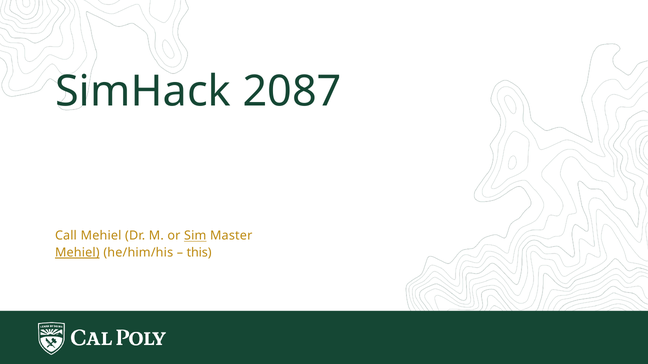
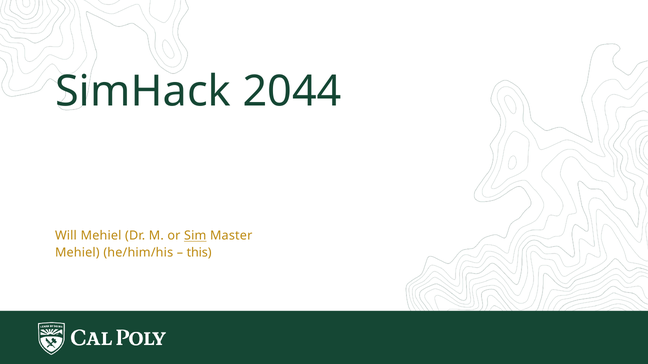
2087: 2087 -> 2044
Call: Call -> Will
Mehiel at (77, 253) underline: present -> none
